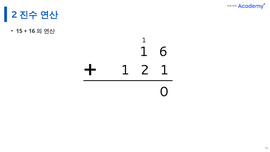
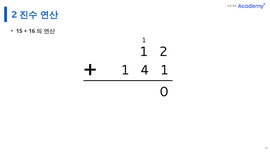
6: 6 -> 2
2: 2 -> 4
